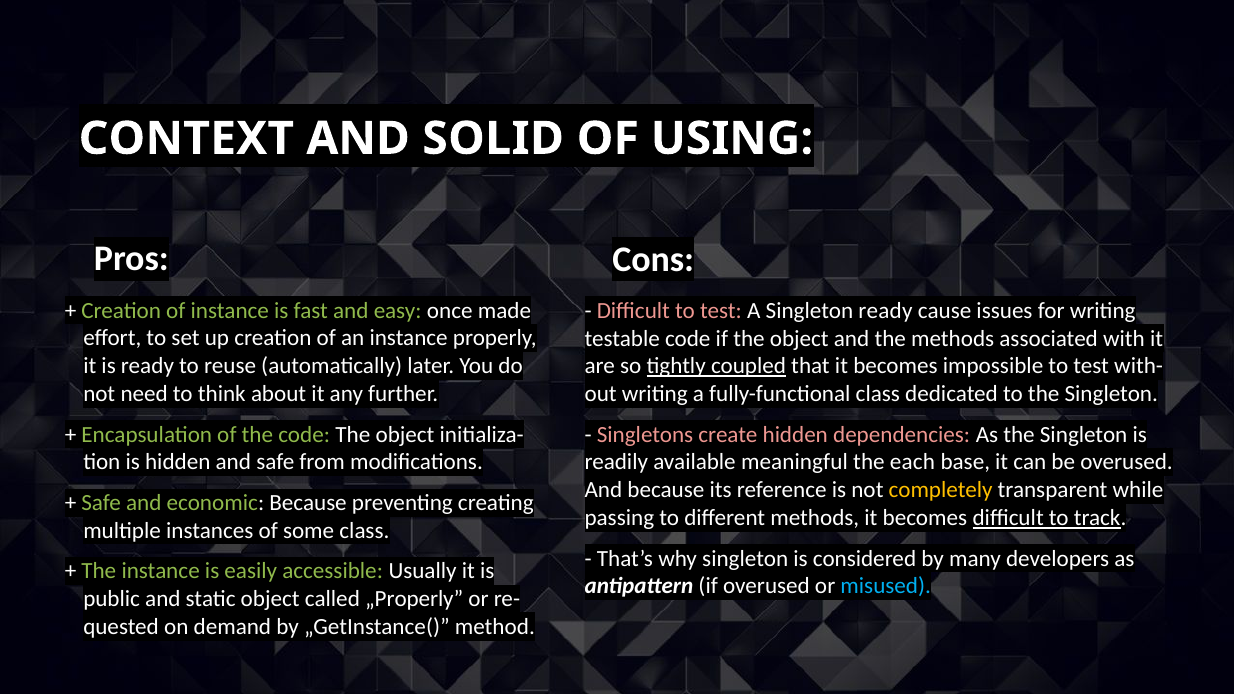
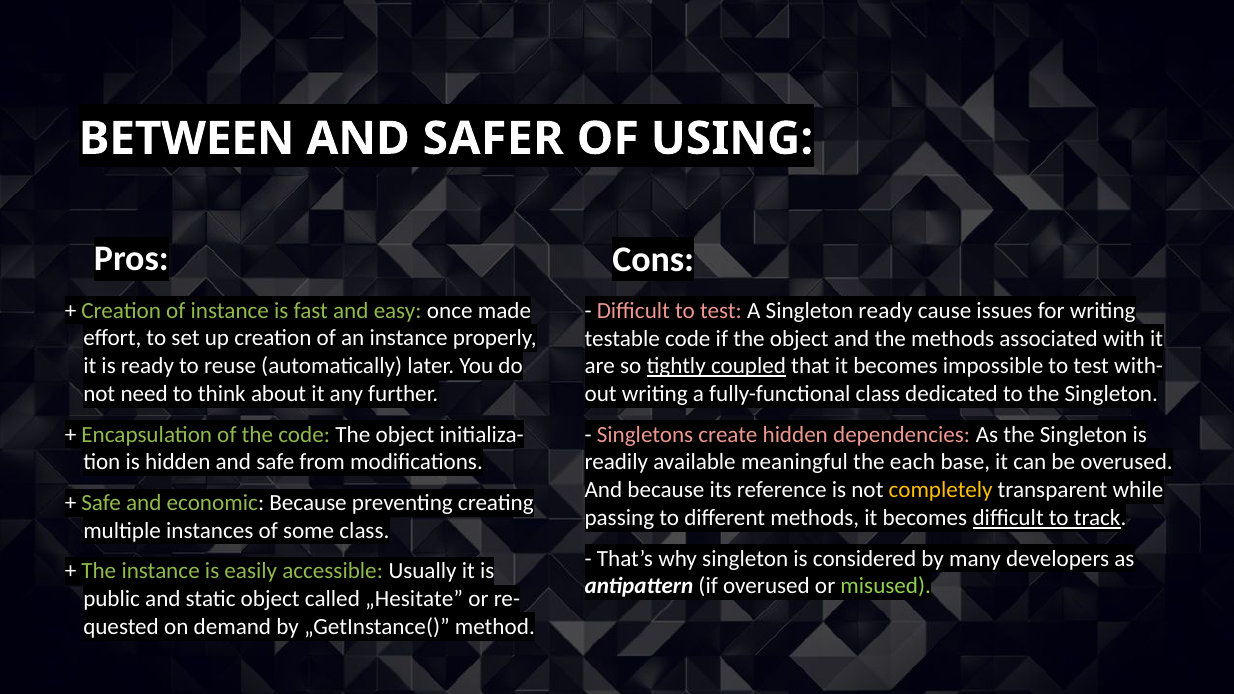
CONTEXT: CONTEXT -> BETWEEN
SOLID: SOLID -> SAFER
misused colour: light blue -> light green
„Properly: „Properly -> „Hesitate
